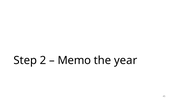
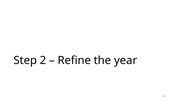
Memo: Memo -> Refine
